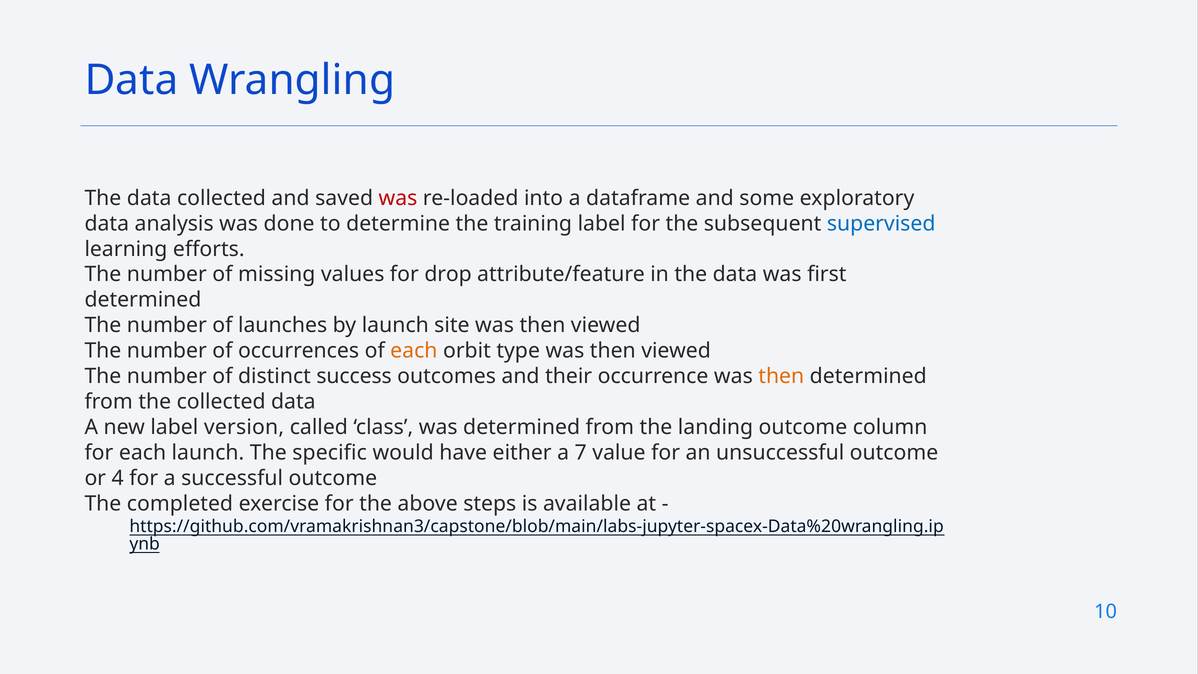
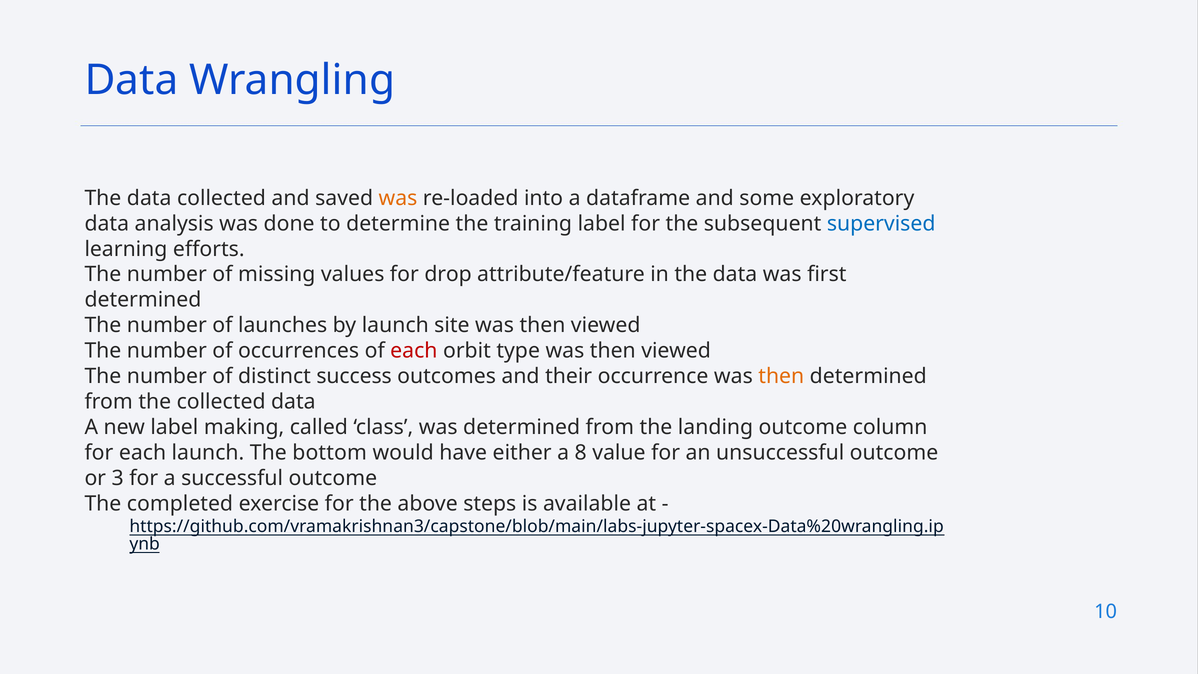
was at (398, 198) colour: red -> orange
each at (414, 351) colour: orange -> red
version: version -> making
specific: specific -> bottom
7: 7 -> 8
4: 4 -> 3
